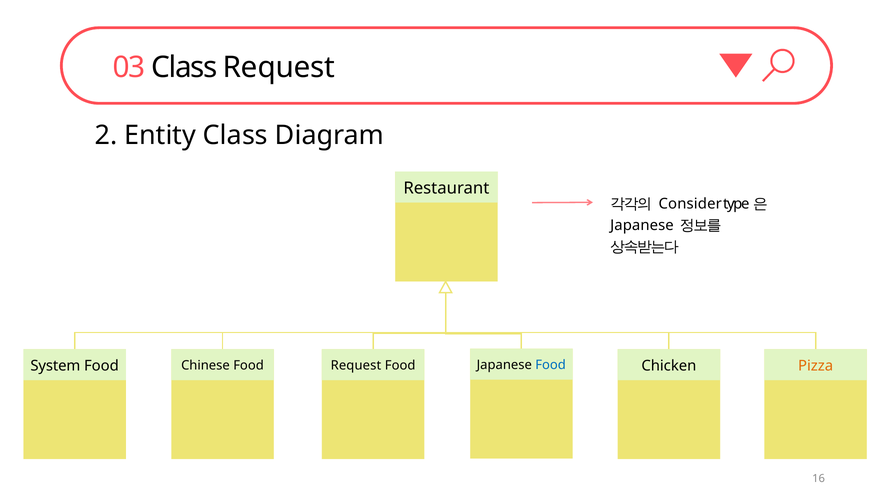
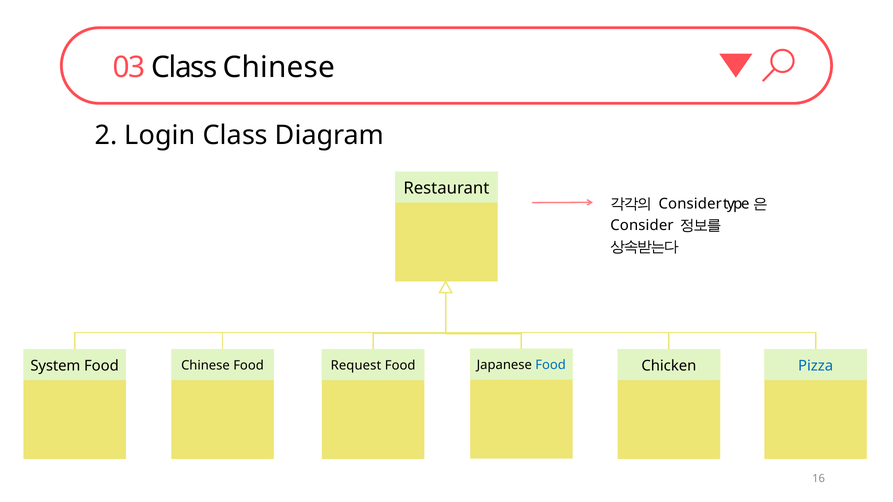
Class Request: Request -> Chinese
Entity: Entity -> Login
Japanese at (642, 225): Japanese -> Consider
Pizza colour: orange -> blue
